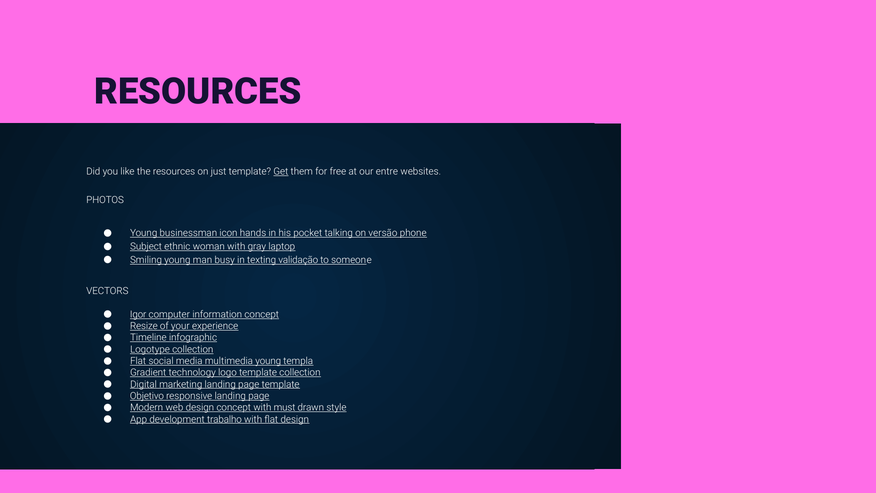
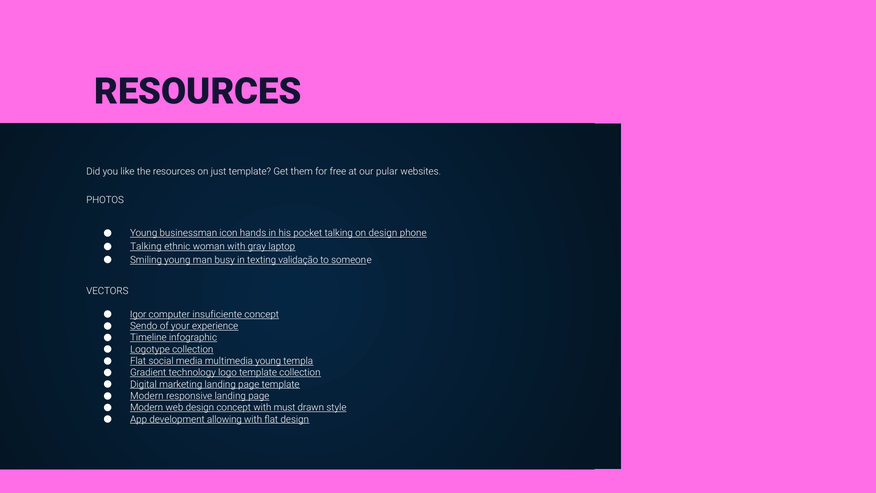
Get underline: present -> none
entre: entre -> pular
on versão: versão -> design
Subject at (146, 246): Subject -> Talking
information: information -> insuficiente
Resize: Resize -> Sendo
Objetivo at (147, 396): Objetivo -> Modern
trabalho: trabalho -> allowing
